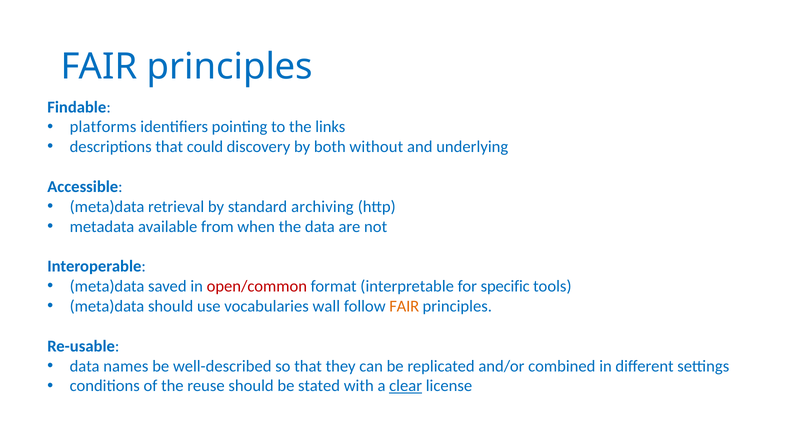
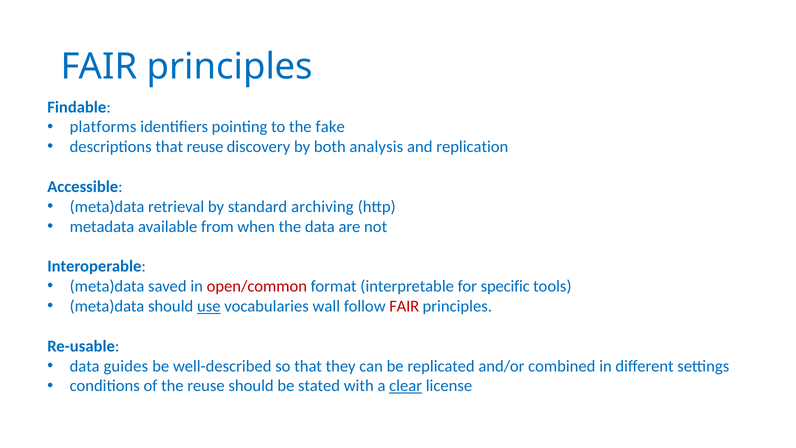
links: links -> fake
that could: could -> reuse
without: without -> analysis
underlying: underlying -> replication
use underline: none -> present
FAIR at (404, 306) colour: orange -> red
names: names -> guides
